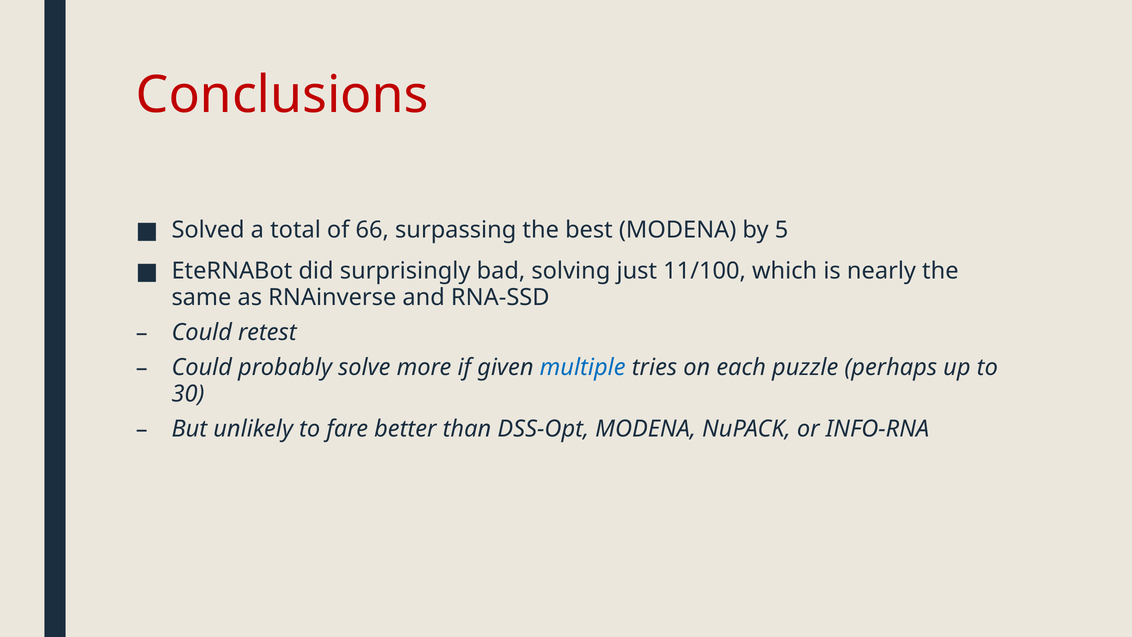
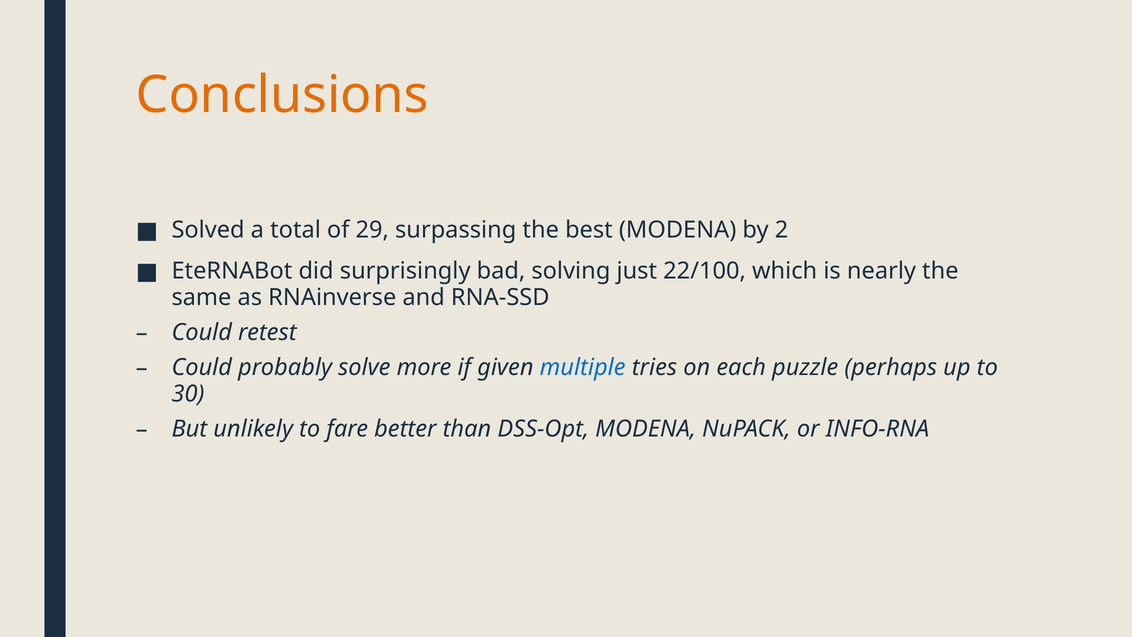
Conclusions colour: red -> orange
66: 66 -> 29
5: 5 -> 2
11/100: 11/100 -> 22/100
